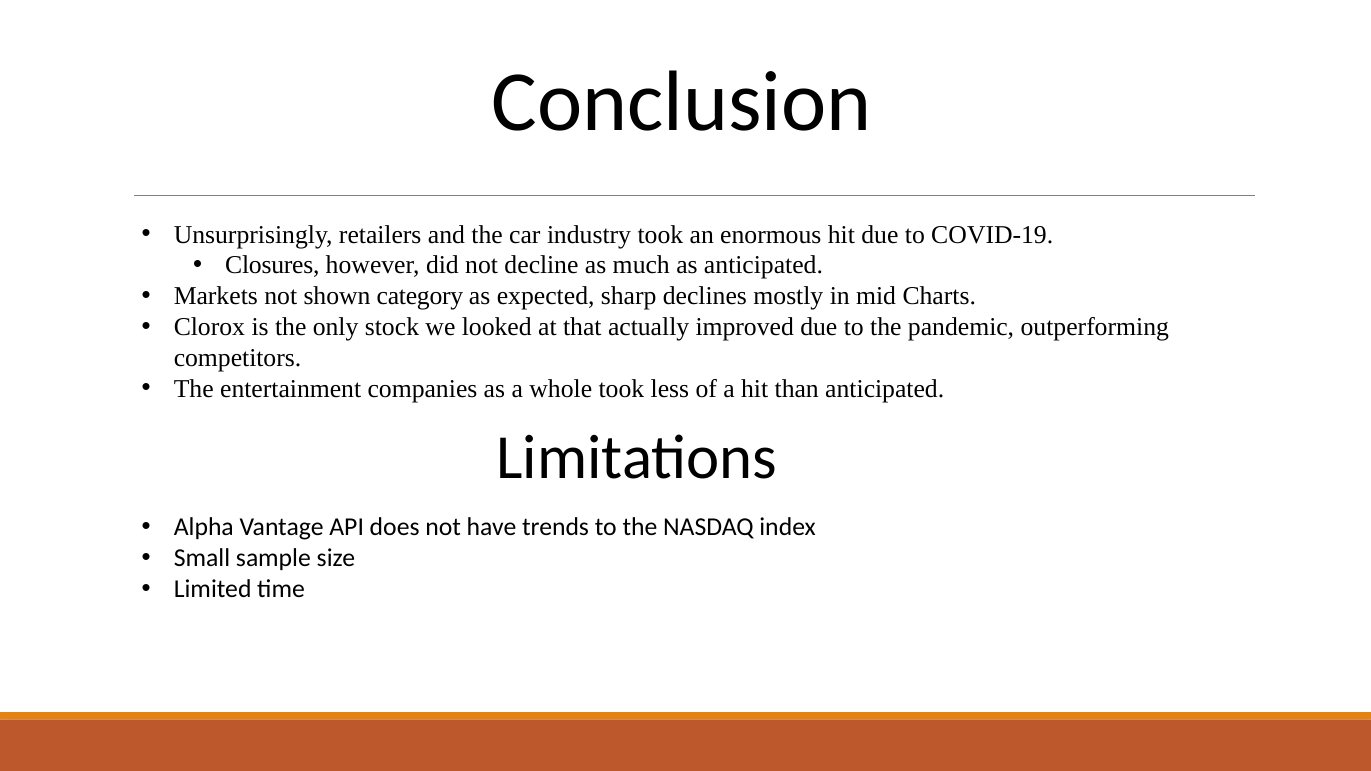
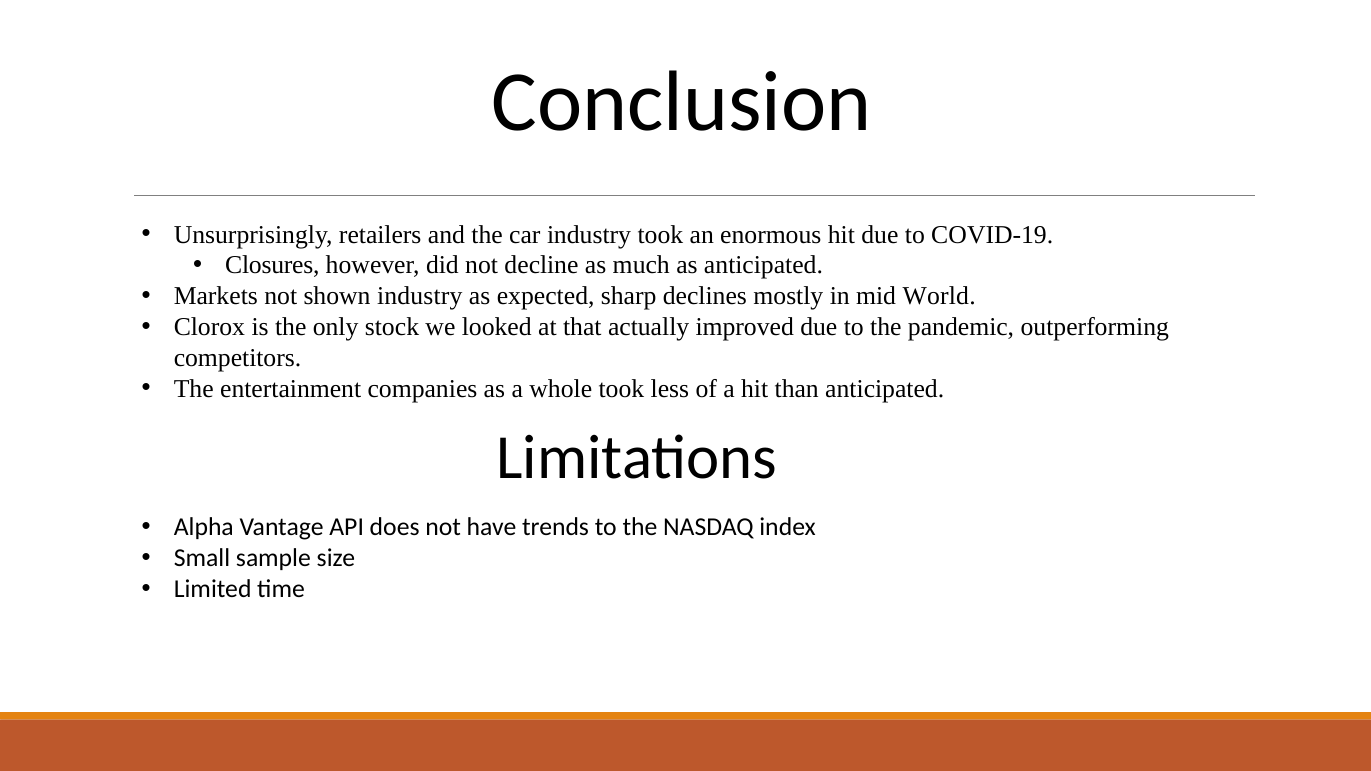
shown category: category -> industry
Charts: Charts -> World
